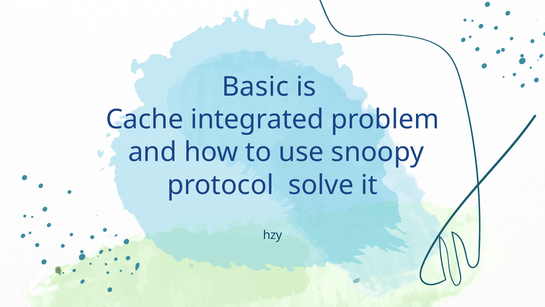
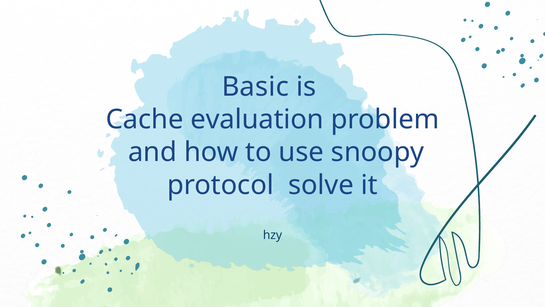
integrated: integrated -> evaluation
